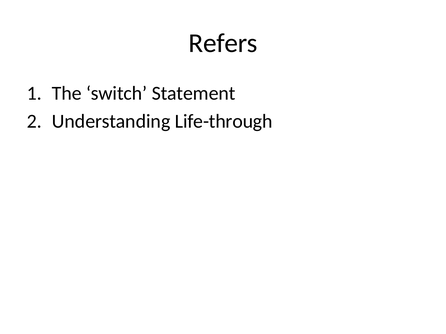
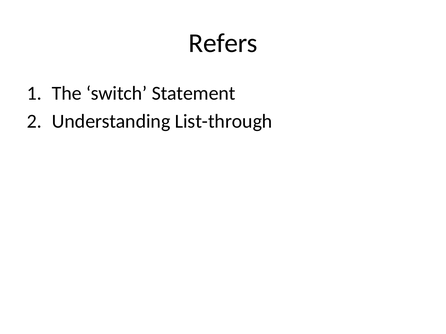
Life-through: Life-through -> List-through
